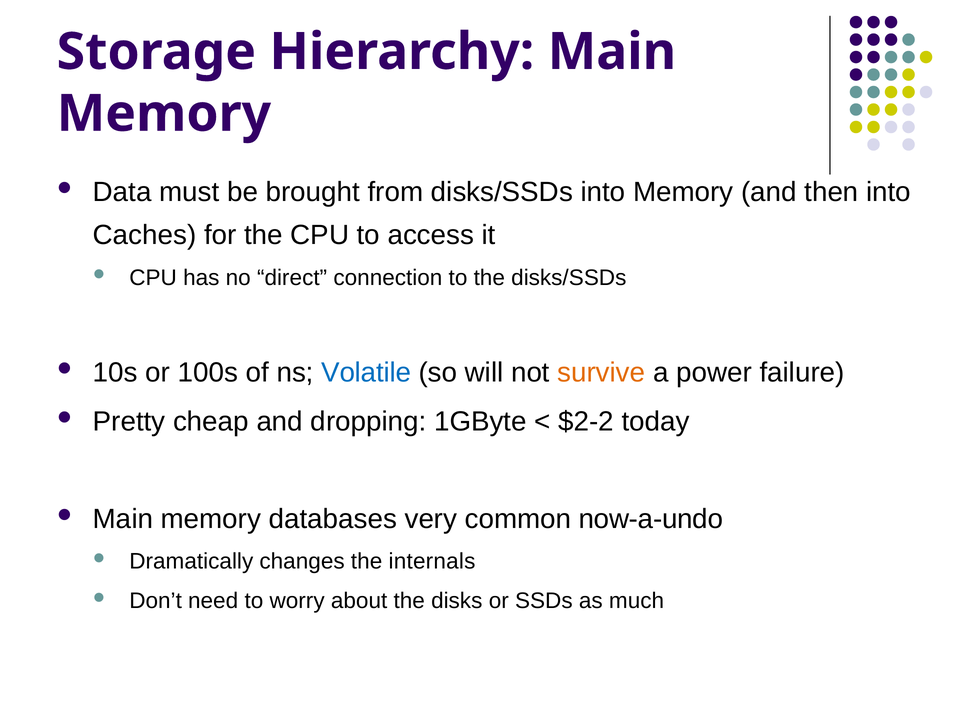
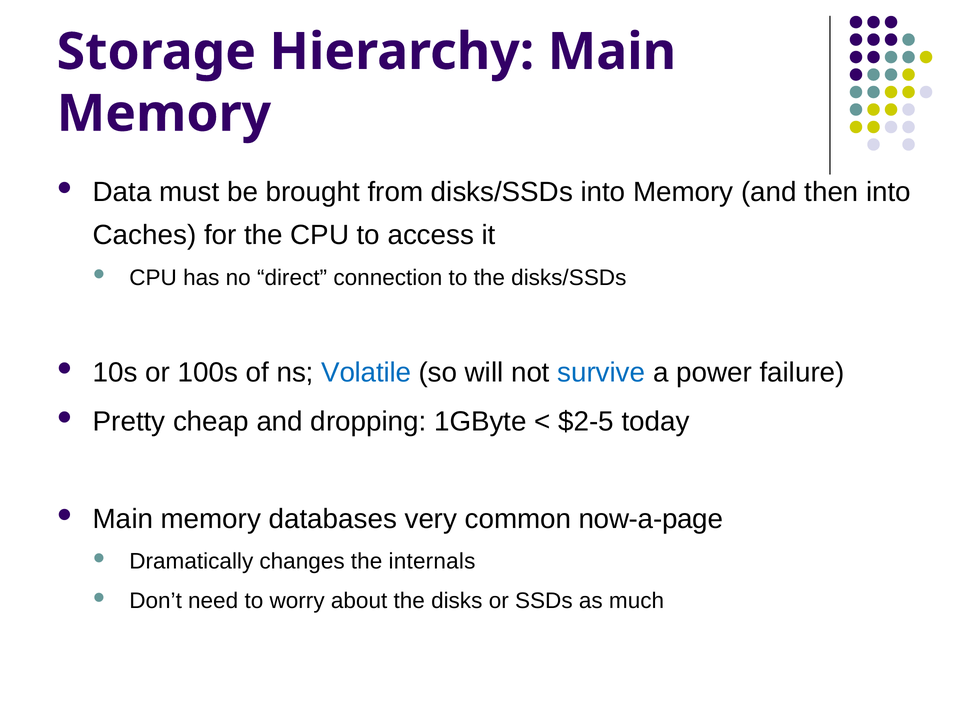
survive colour: orange -> blue
$2-2: $2-2 -> $2-5
now-a-undo: now-a-undo -> now-a-page
